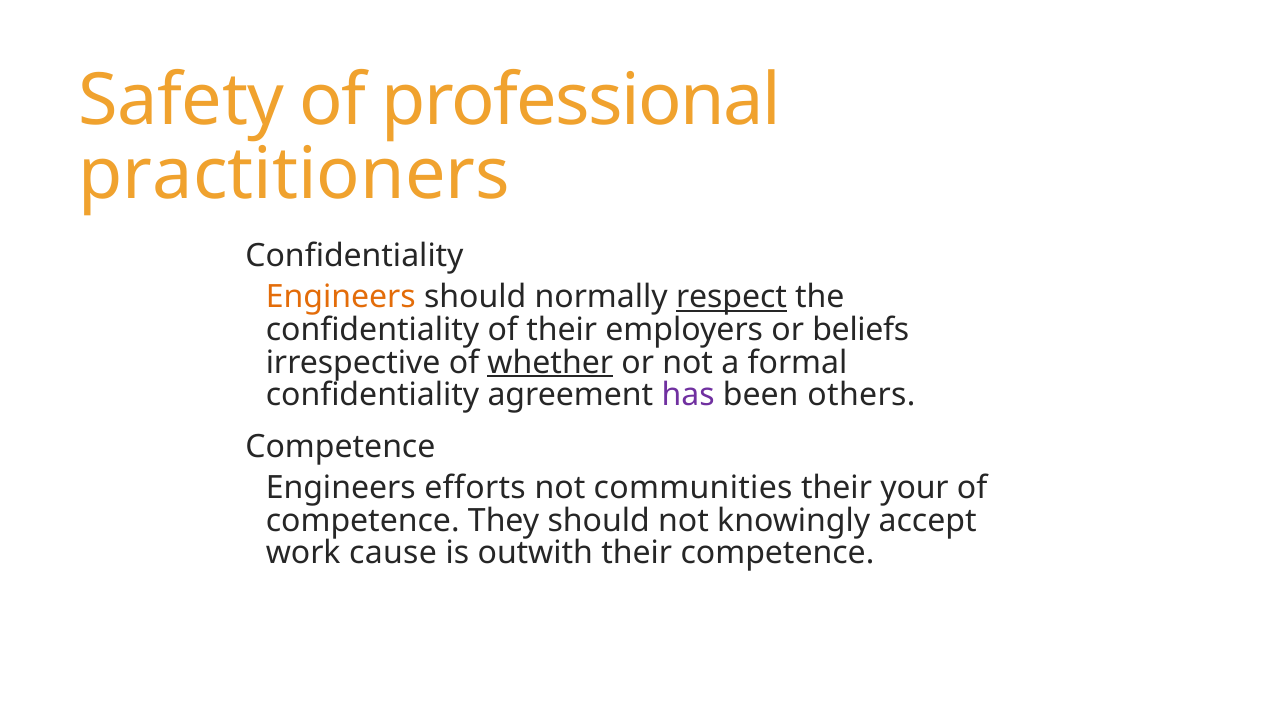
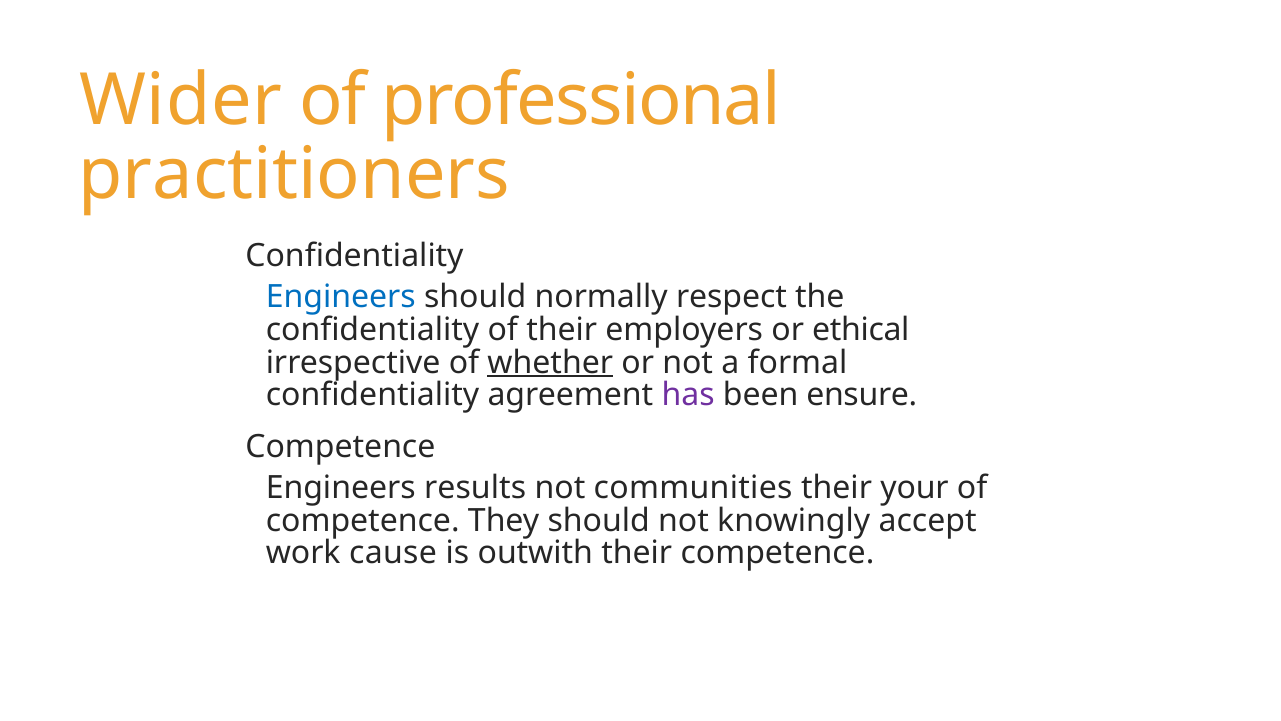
Safety: Safety -> Wider
Engineers at (341, 297) colour: orange -> blue
respect underline: present -> none
beliefs: beliefs -> ethical
others: others -> ensure
efforts: efforts -> results
